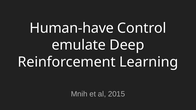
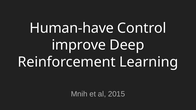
emulate: emulate -> improve
